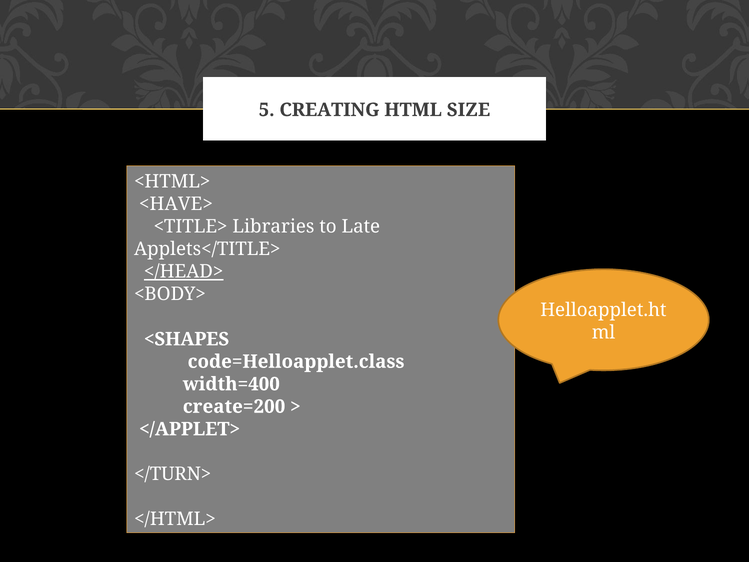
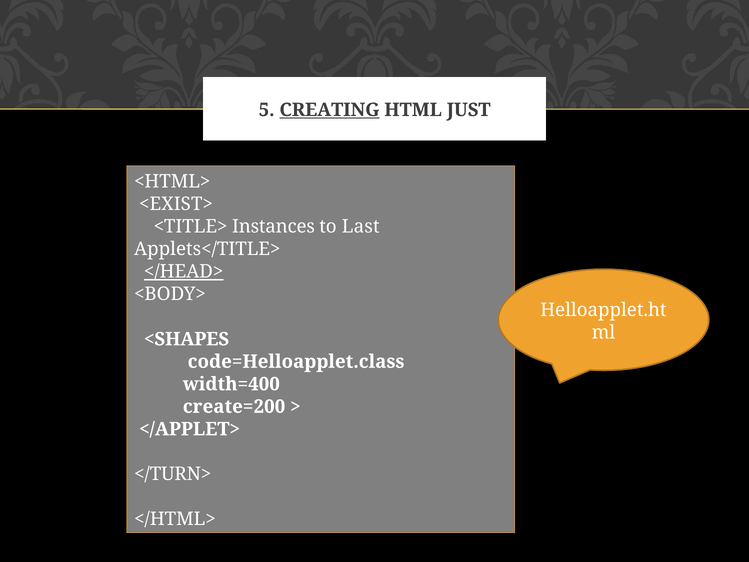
CREATING underline: none -> present
SIZE: SIZE -> JUST
<HAVE>: <HAVE> -> <EXIST>
Libraries: Libraries -> Instances
Late: Late -> Last
